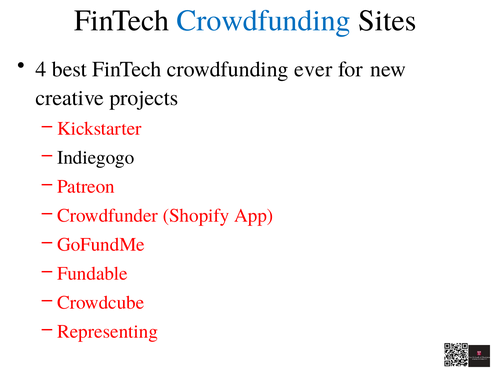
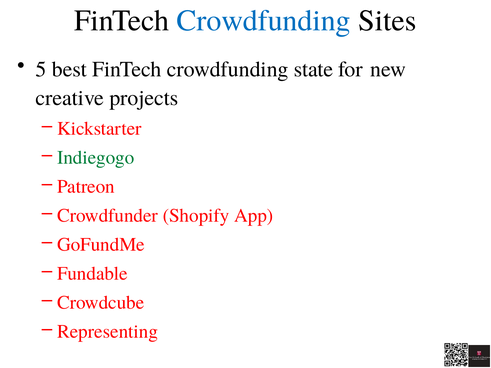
4: 4 -> 5
ever: ever -> state
Indiegogo colour: black -> green
